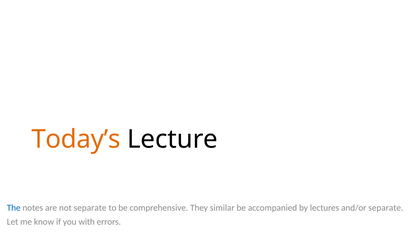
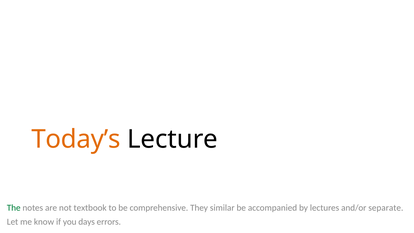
The colour: blue -> green
not separate: separate -> textbook
with: with -> days
